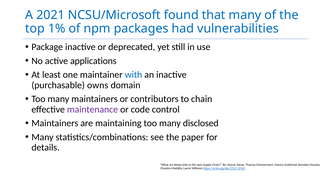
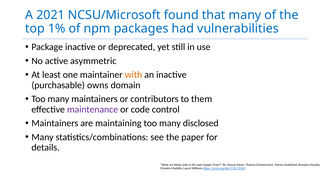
applications: applications -> asymmetric
with colour: blue -> orange
to chain: chain -> them
